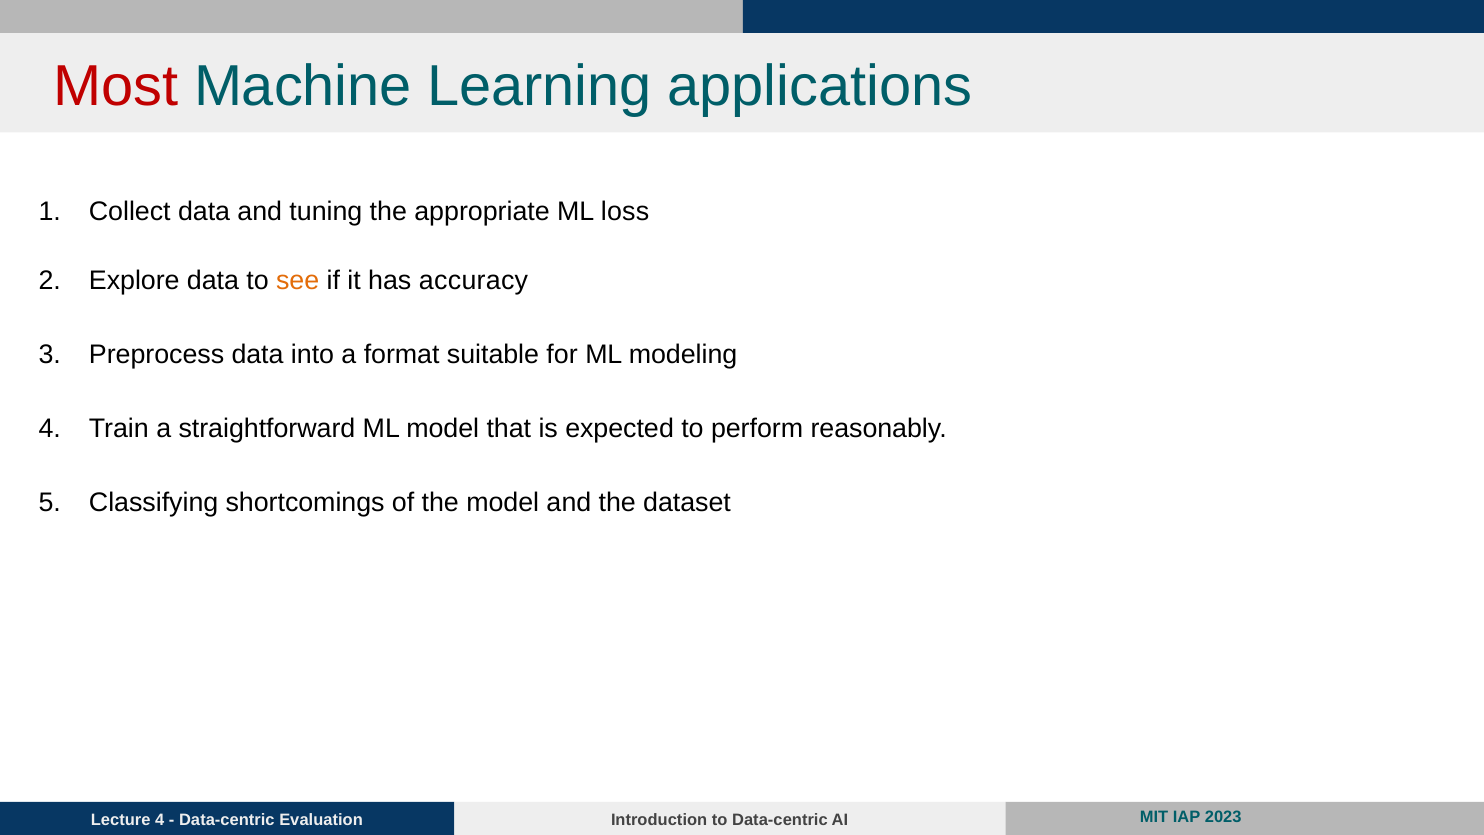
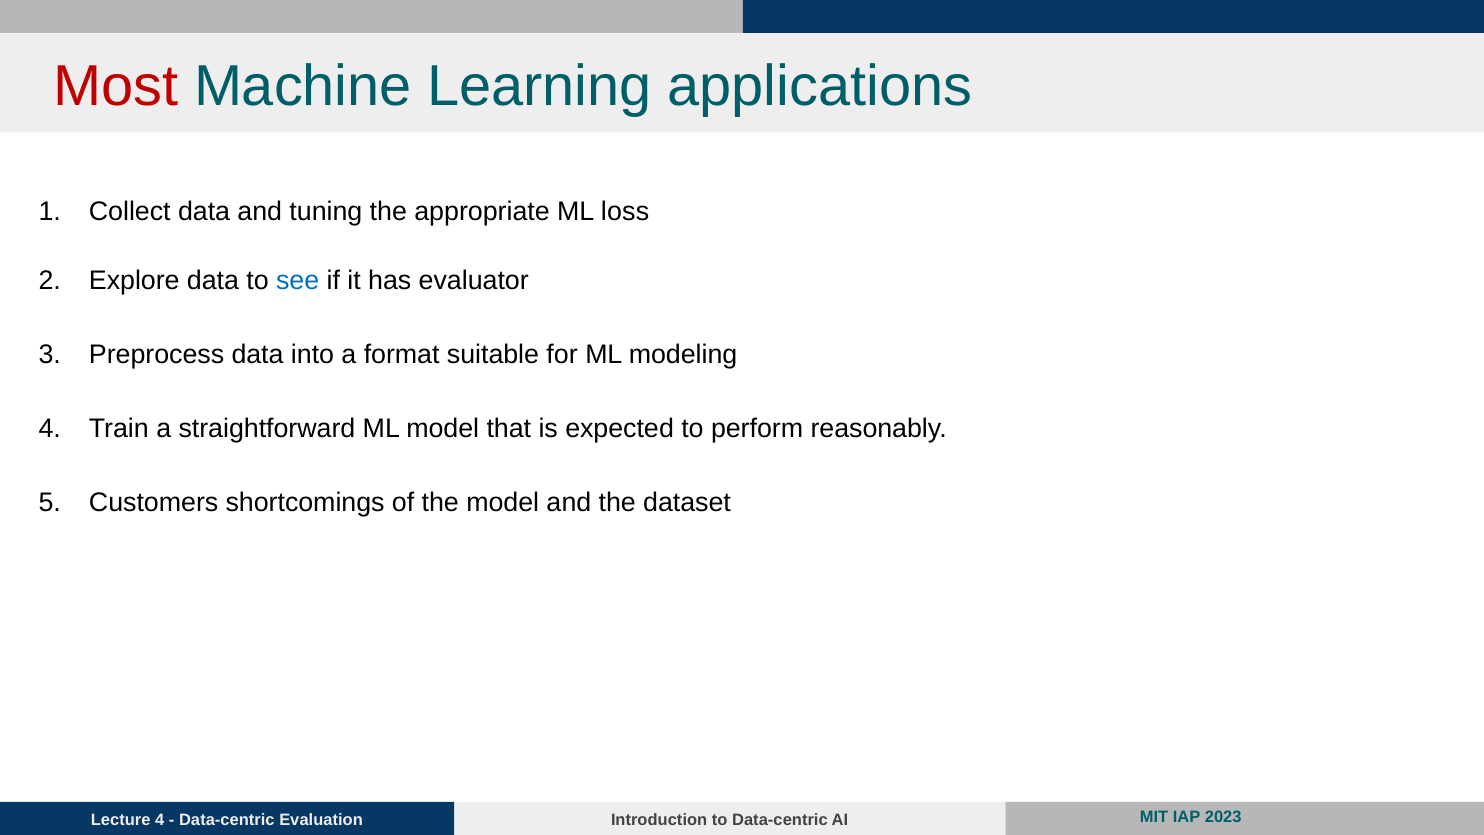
see colour: orange -> blue
accuracy: accuracy -> evaluator
Classifying: Classifying -> Customers
